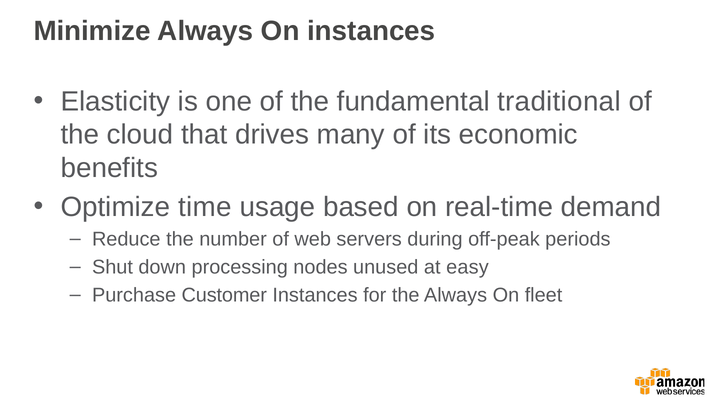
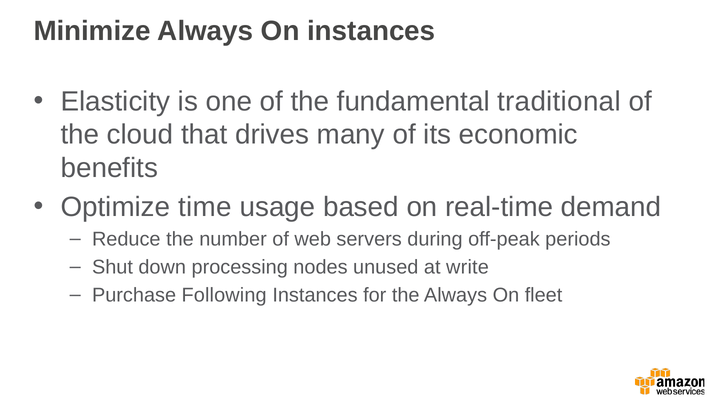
easy: easy -> write
Customer: Customer -> Following
